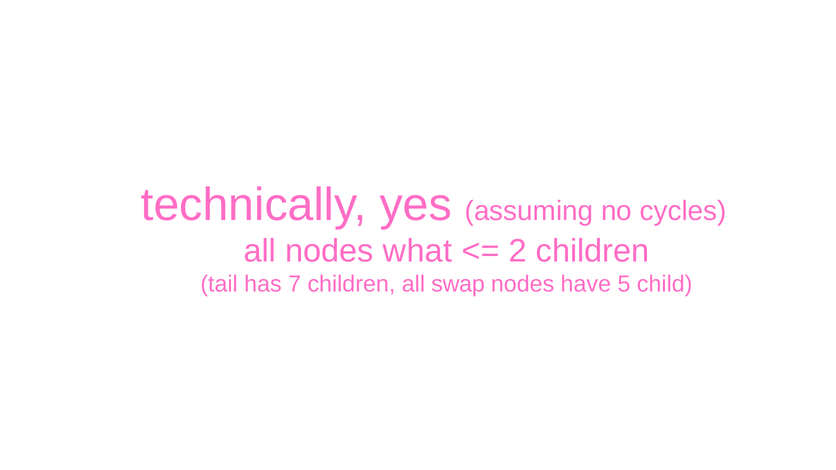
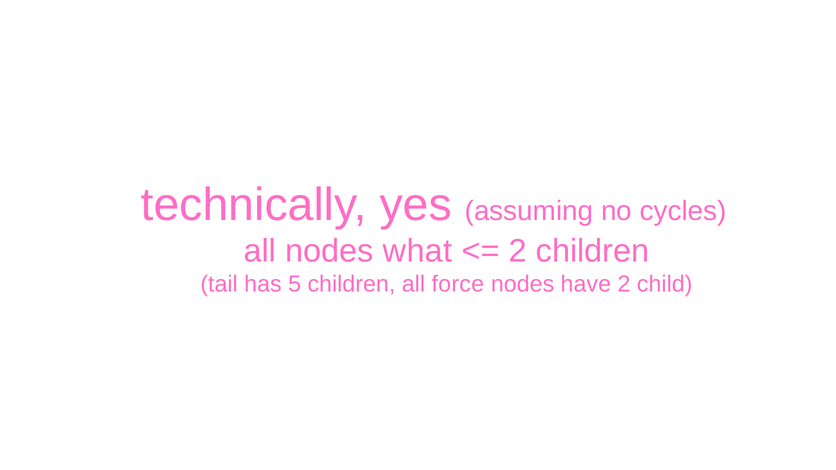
7: 7 -> 5
swap: swap -> force
have 5: 5 -> 2
